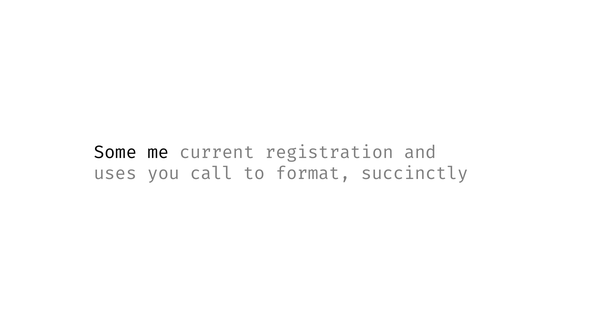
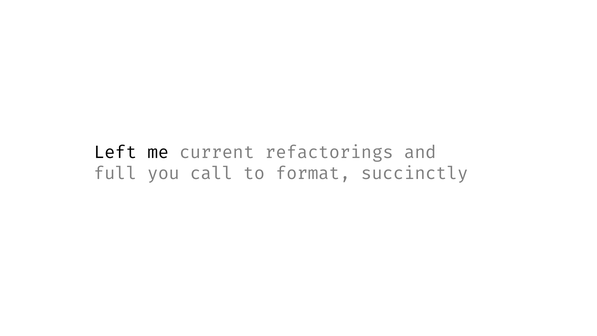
Some: Some -> Left
registration: registration -> refactorings
uses: uses -> full
